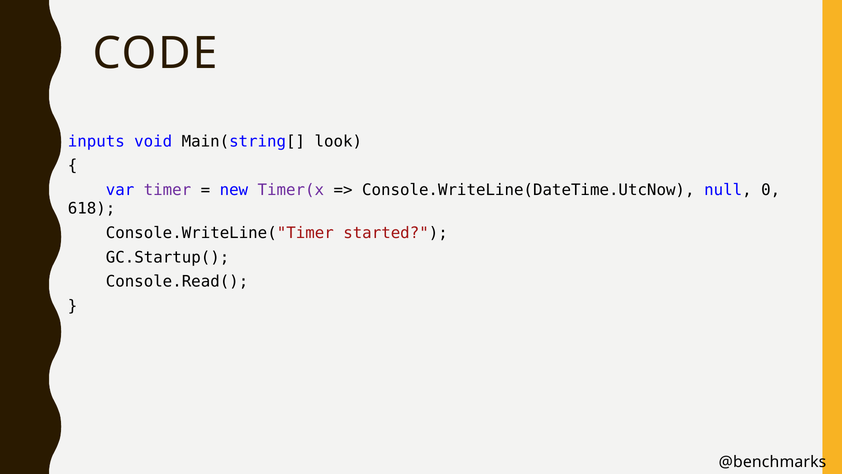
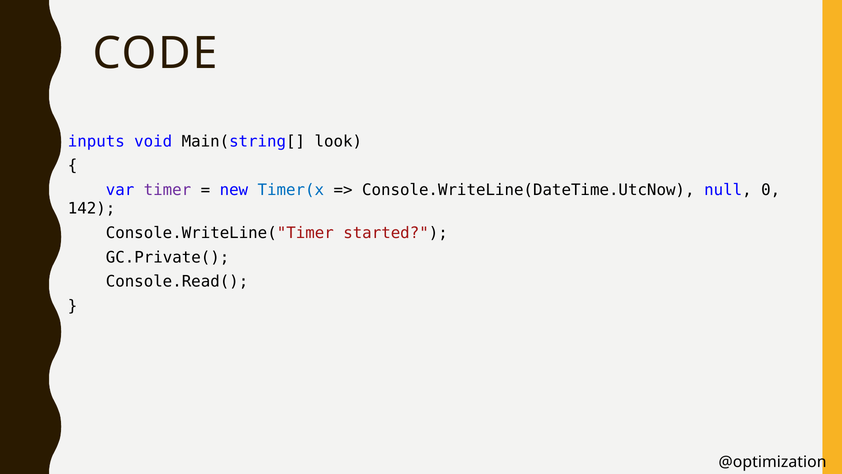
Timer(x colour: purple -> blue
618: 618 -> 142
GC.Startup(: GC.Startup( -> GC.Private(
@benchmarks: @benchmarks -> @optimization
